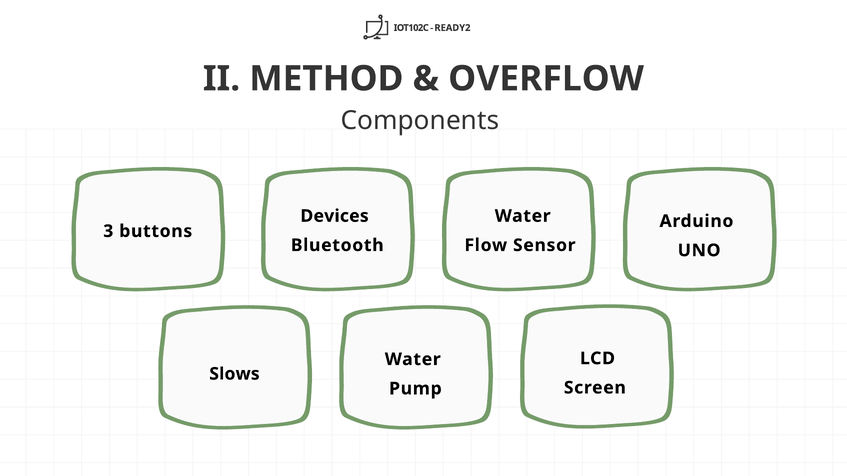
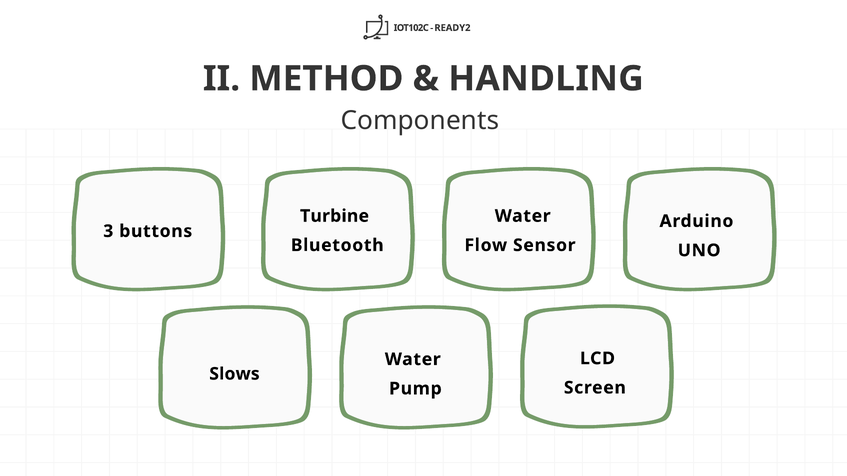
OVERFLOW: OVERFLOW -> HANDLING
Devices: Devices -> Turbine
